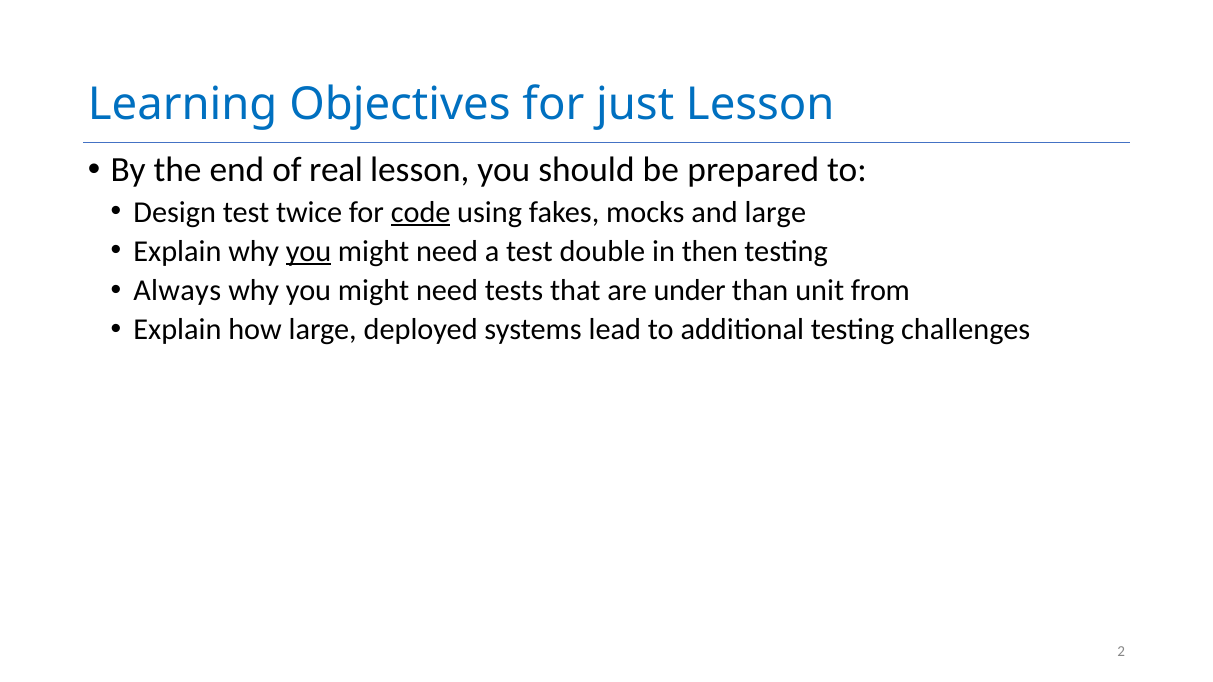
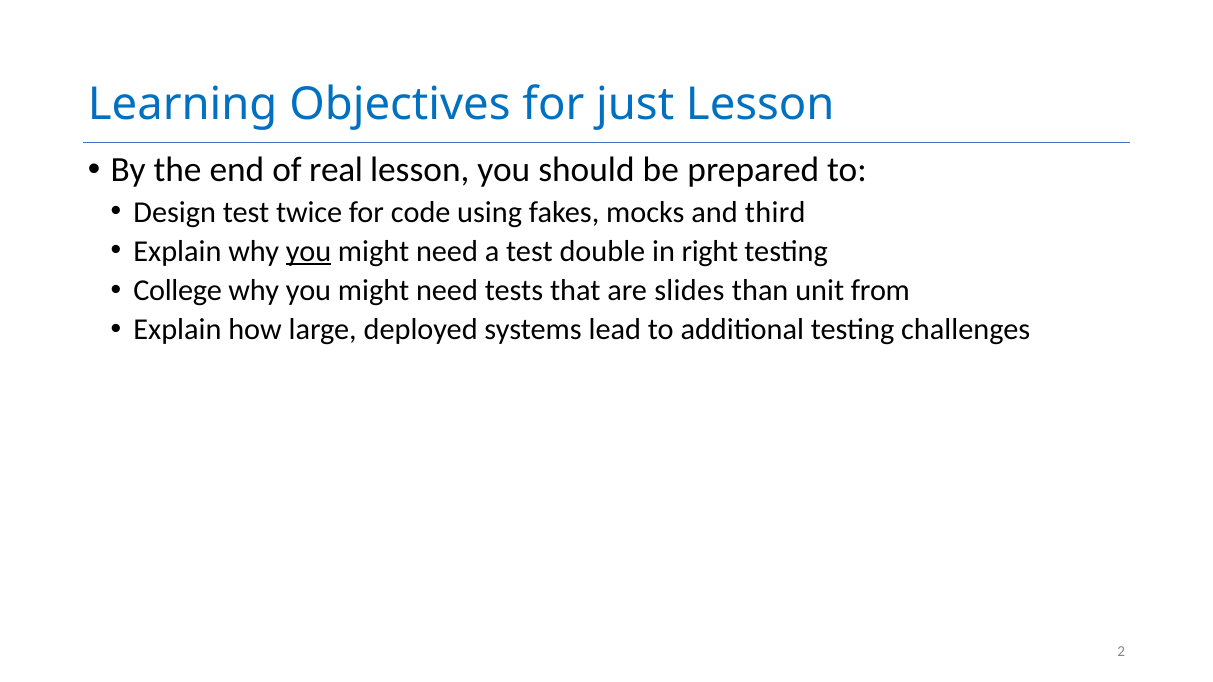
code underline: present -> none
and large: large -> third
then: then -> right
Always: Always -> College
under: under -> slides
